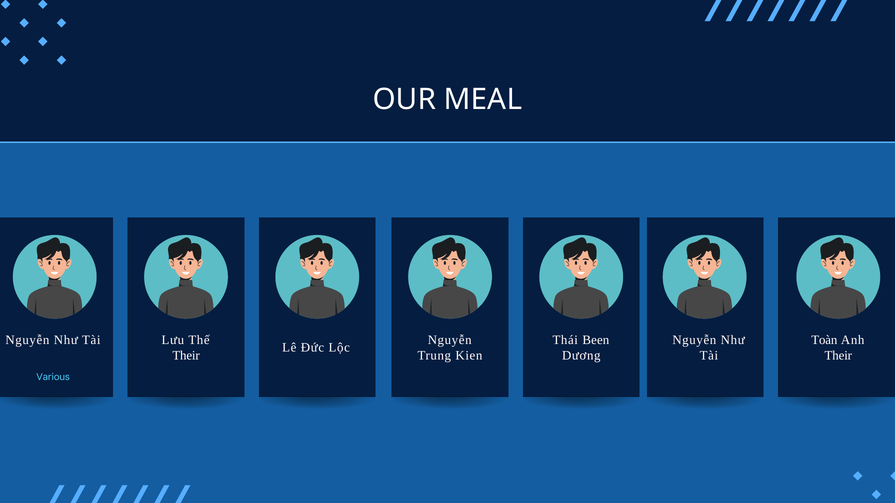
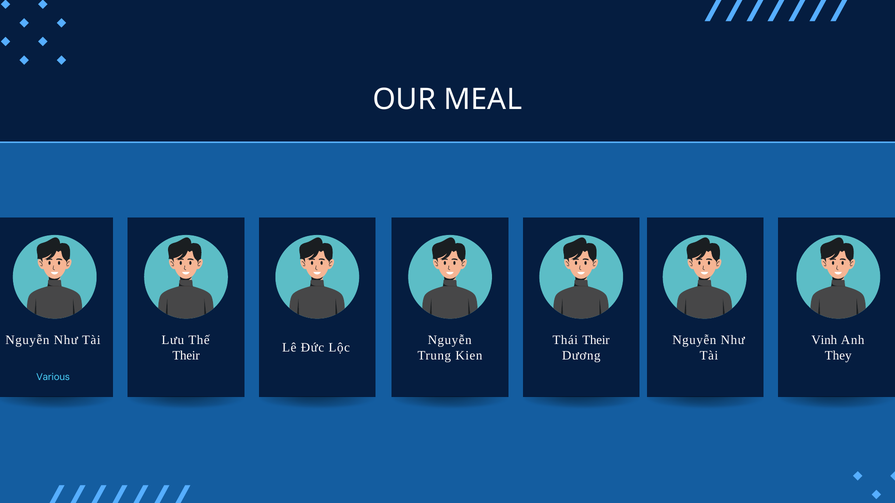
Thái Been: Been -> Their
Toàn: Toàn -> Vinh
Their at (838, 356): Their -> They
